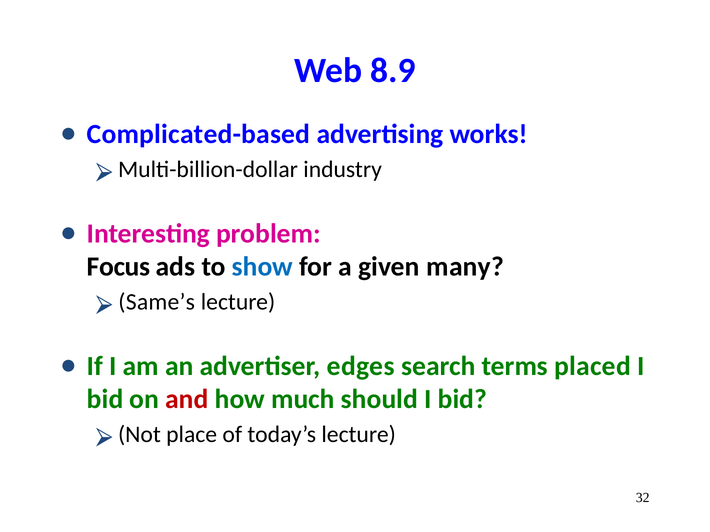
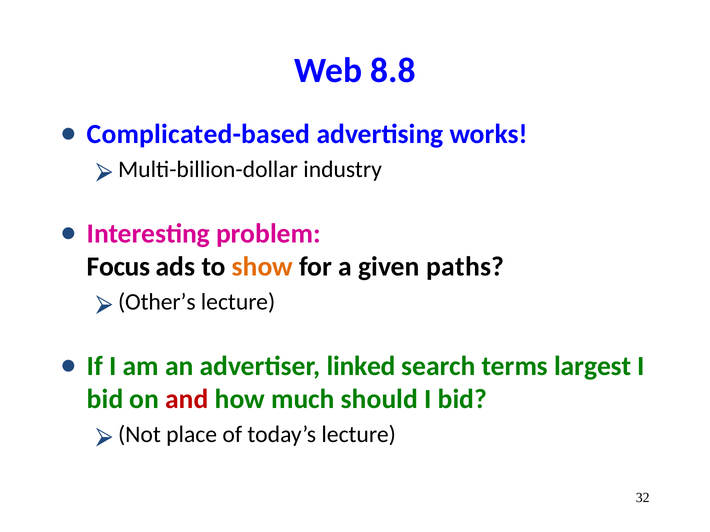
8.9: 8.9 -> 8.8
show colour: blue -> orange
many: many -> paths
Same’s: Same’s -> Other’s
edges: edges -> linked
placed: placed -> largest
